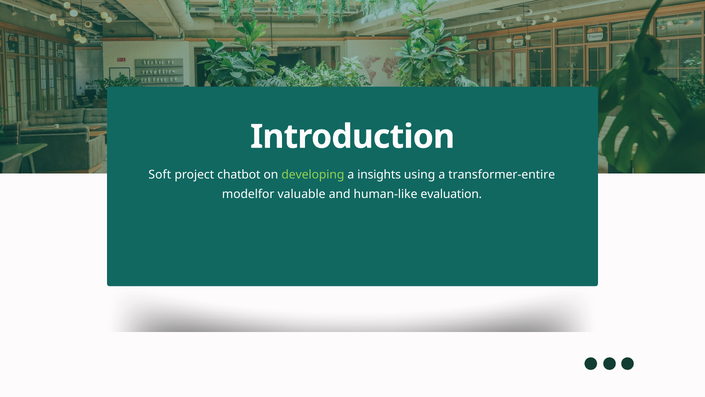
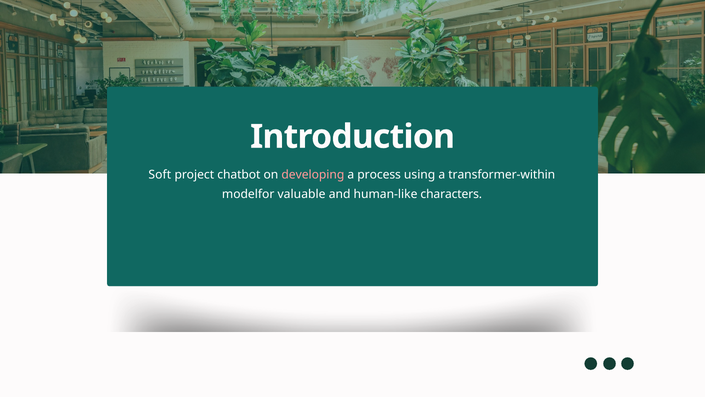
developing colour: light green -> pink
insights: insights -> process
transformer-entire: transformer-entire -> transformer-within
evaluation: evaluation -> characters
